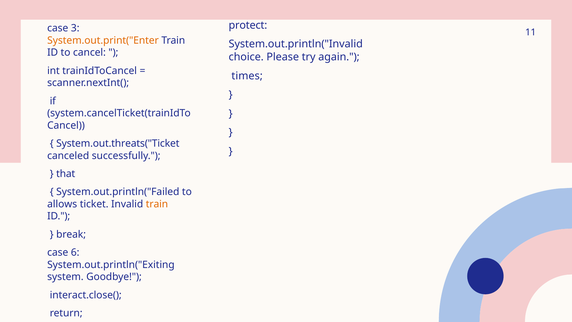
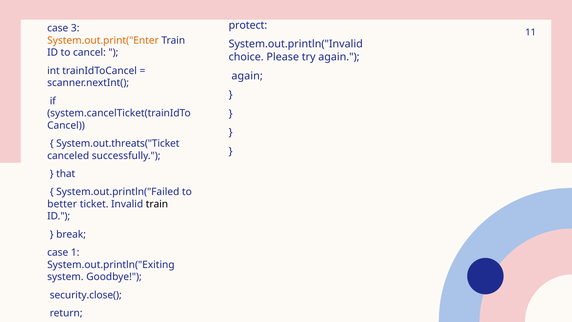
times at (247, 76): times -> again
allows: allows -> better
train at (157, 204) colour: orange -> black
6: 6 -> 1
interact.close(: interact.close( -> security.close(
